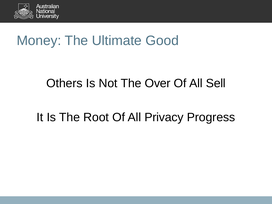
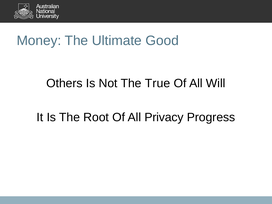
Over: Over -> True
Sell: Sell -> Will
